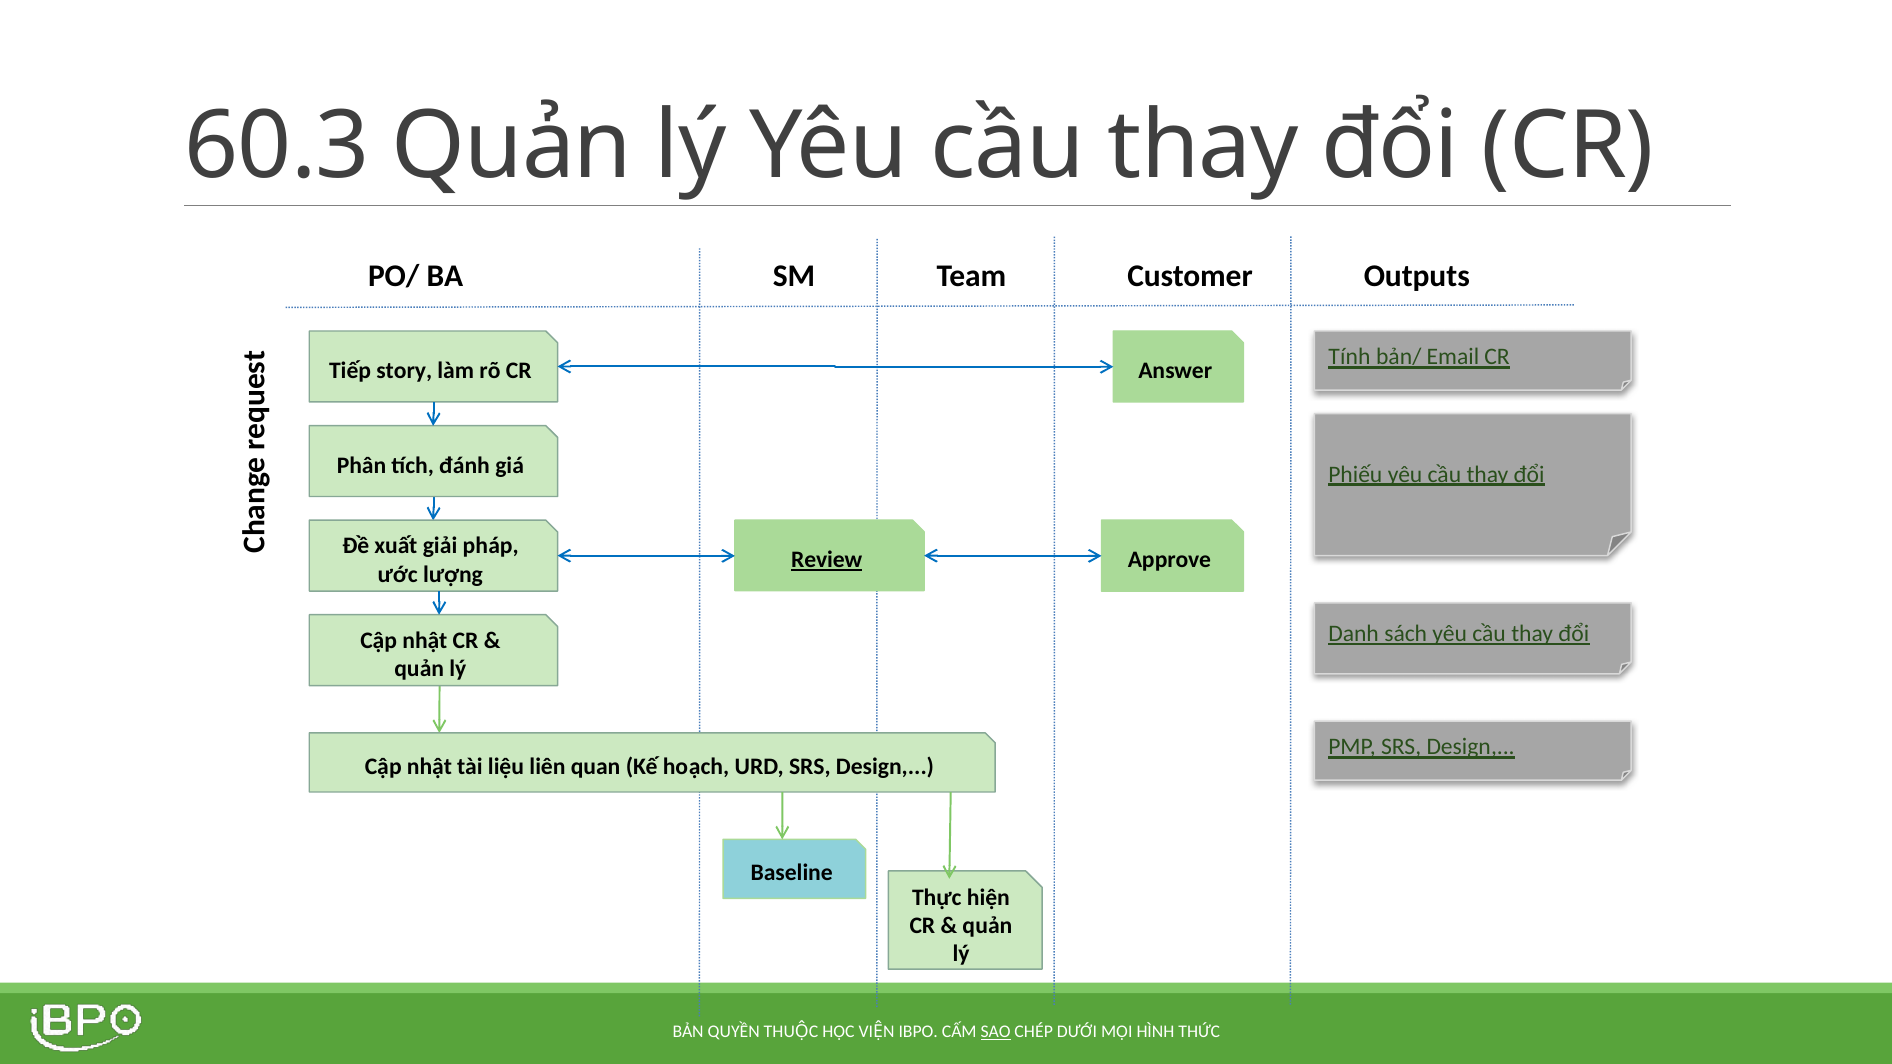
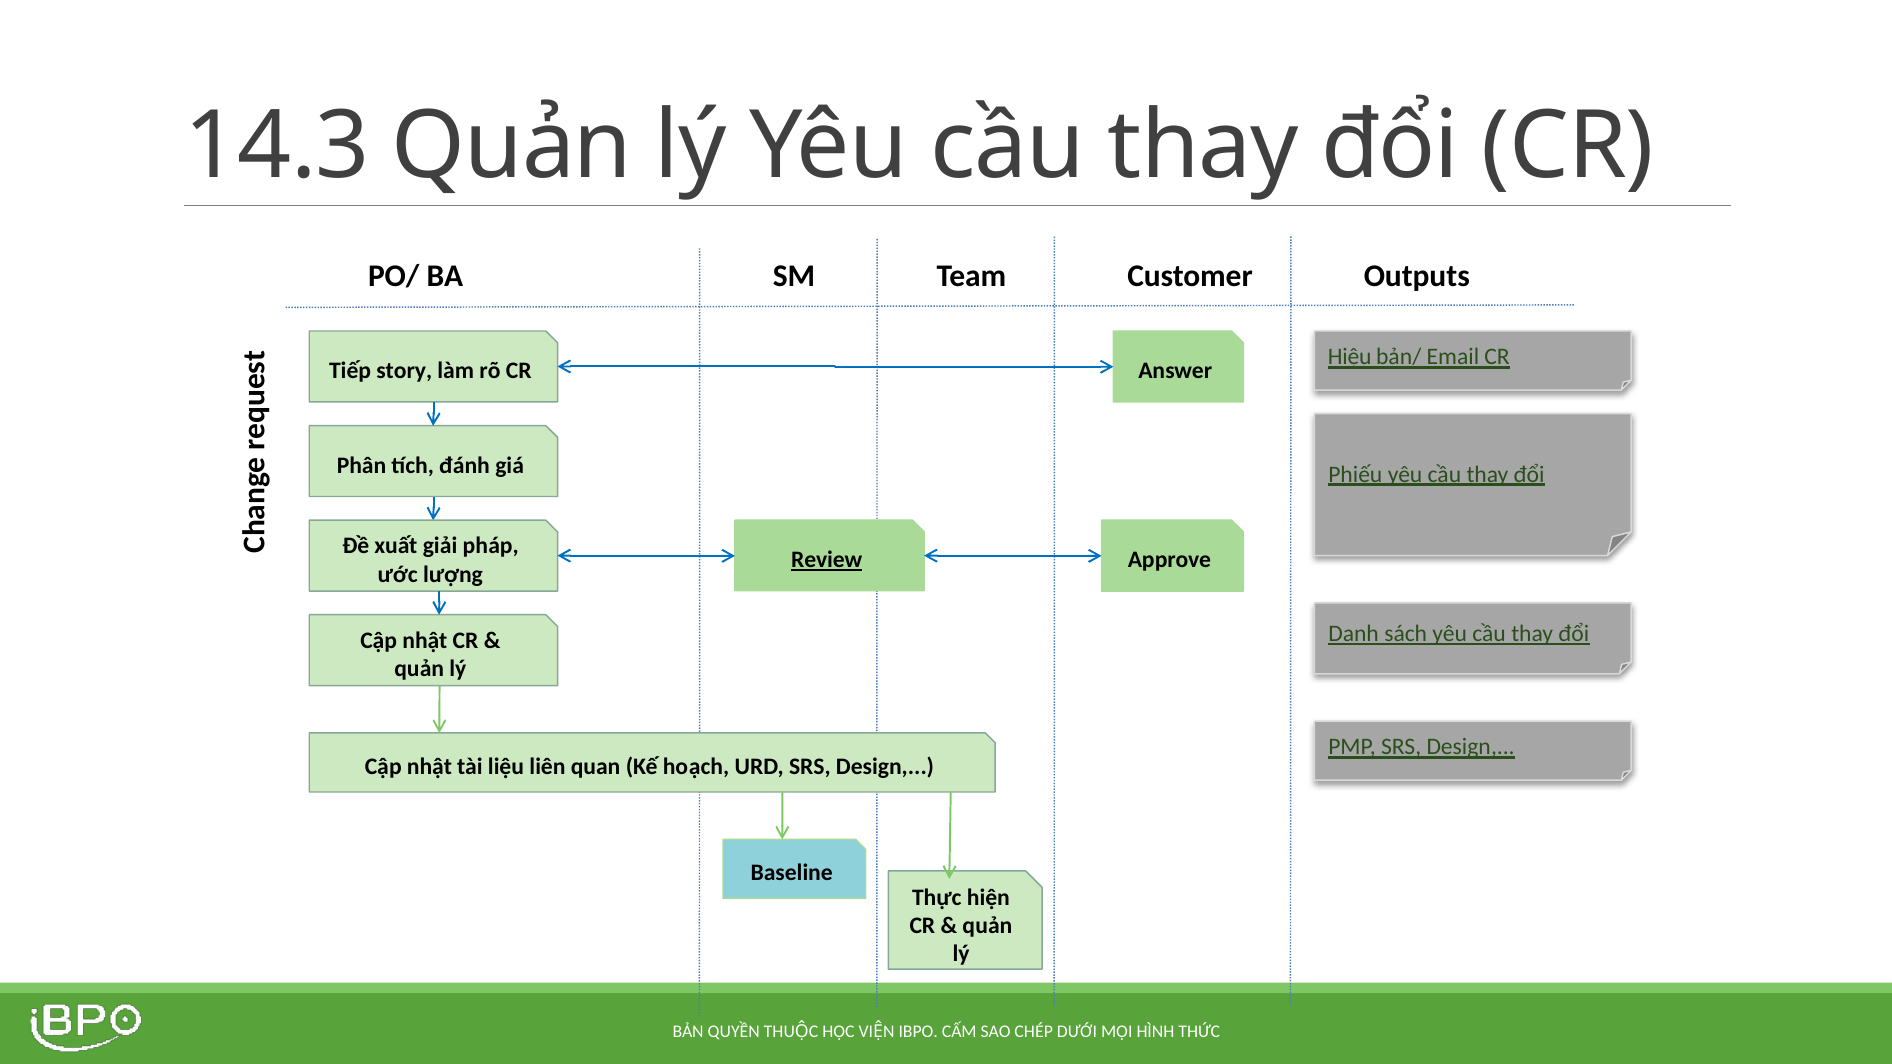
60.3: 60.3 -> 14.3
Tính: Tính -> Hiệu
SAO underline: present -> none
